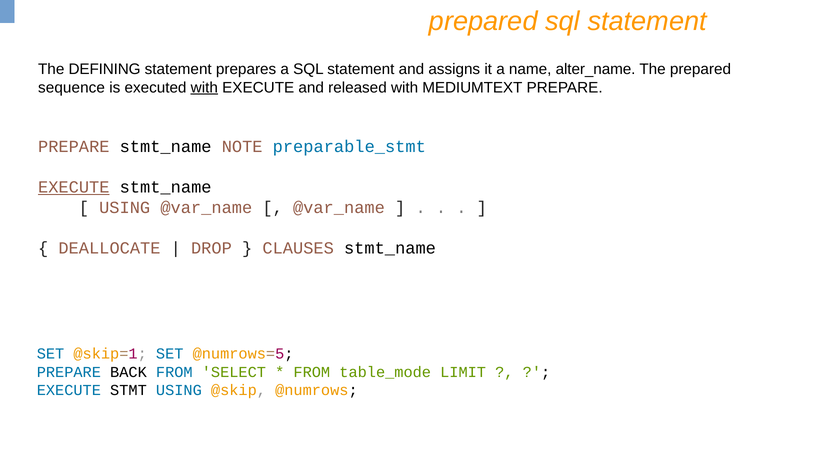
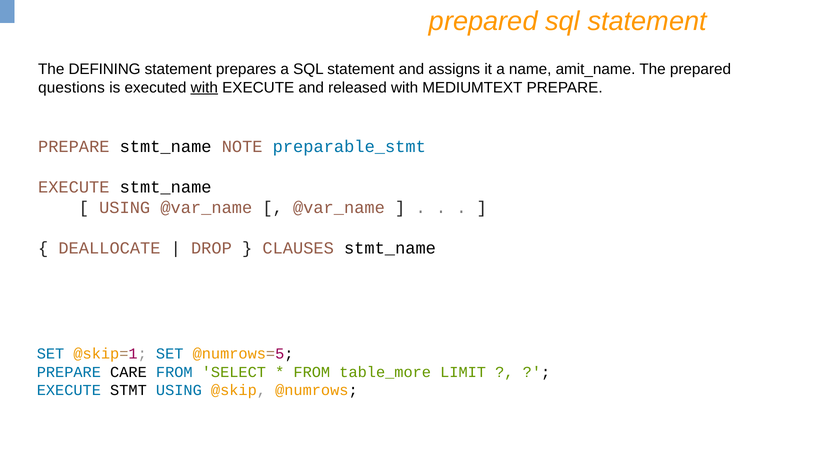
alter_name: alter_name -> amit_name
sequence: sequence -> questions
EXECUTE at (74, 187) underline: present -> none
BACK: BACK -> CARE
table_mode: table_mode -> table_more
